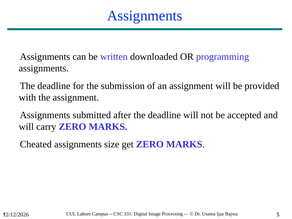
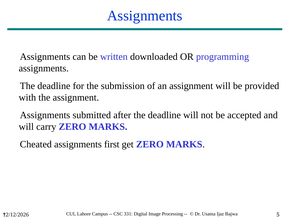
size: size -> first
